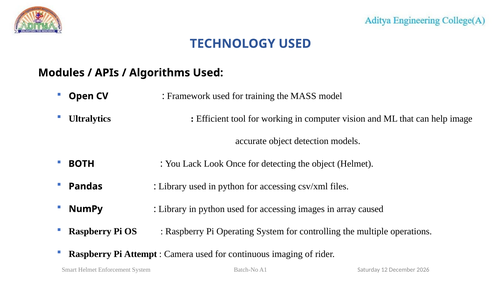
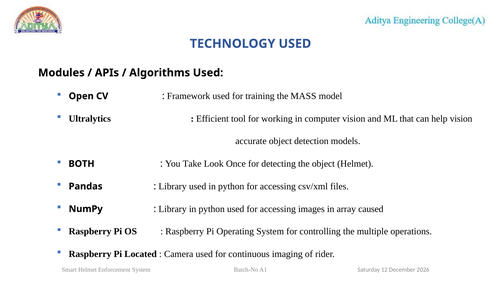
help image: image -> vision
Lack: Lack -> Take
Attempt: Attempt -> Located
